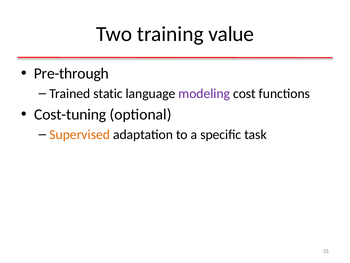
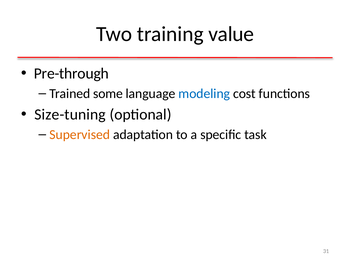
static: static -> some
modeling colour: purple -> blue
Cost-tuning: Cost-tuning -> Size-tuning
